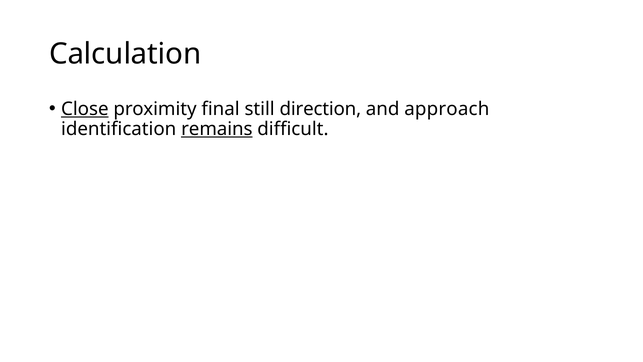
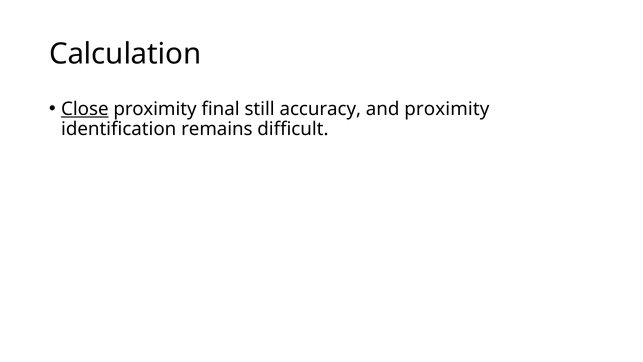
direction: direction -> accuracy
and approach: approach -> proximity
remains underline: present -> none
